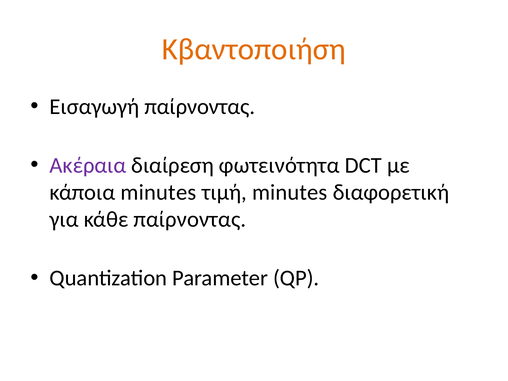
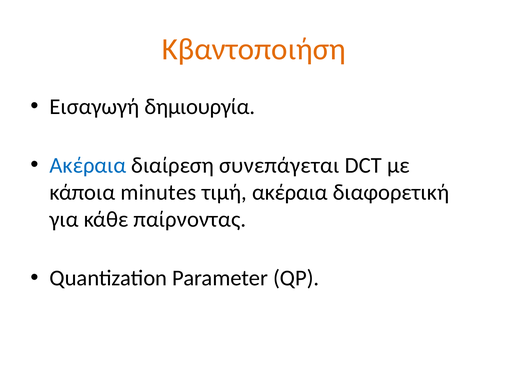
Εισαγωγή παίρνοντας: παίρνοντας -> δημιουργία
Ακέραια at (88, 165) colour: purple -> blue
φωτεινότητα: φωτεινότητα -> συνεπάγεται
τιμή minutes: minutes -> ακέραια
